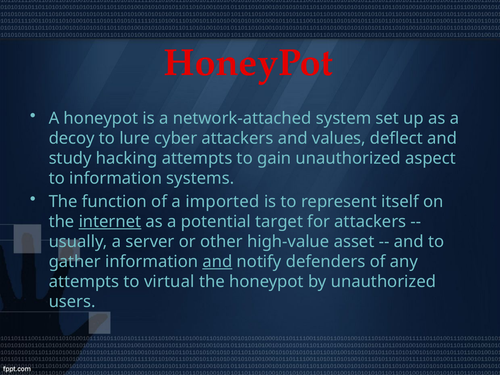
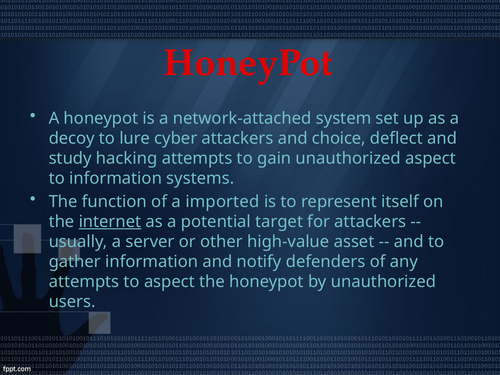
values: values -> choice
and at (217, 262) underline: present -> none
to virtual: virtual -> aspect
